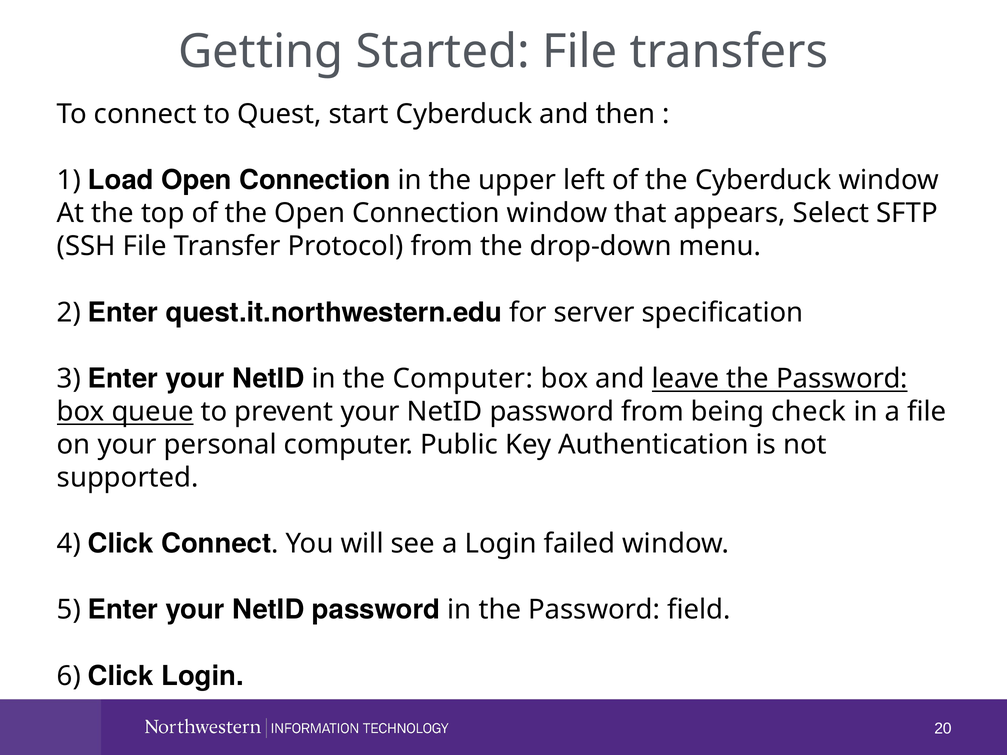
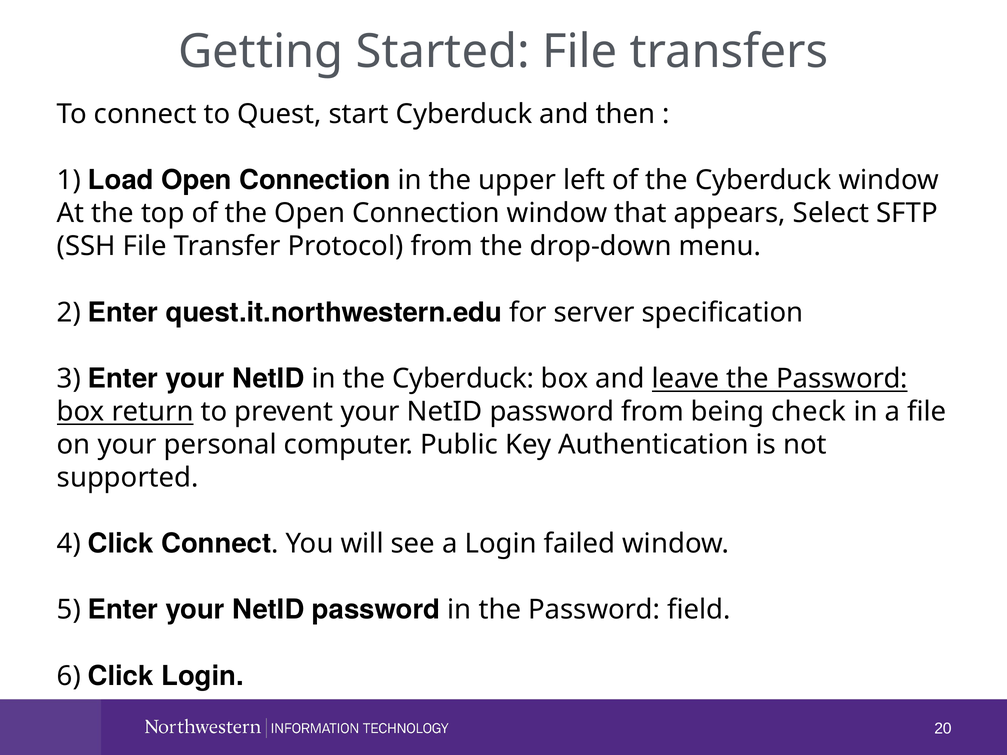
in the Computer: Computer -> Cyberduck
queue: queue -> return
